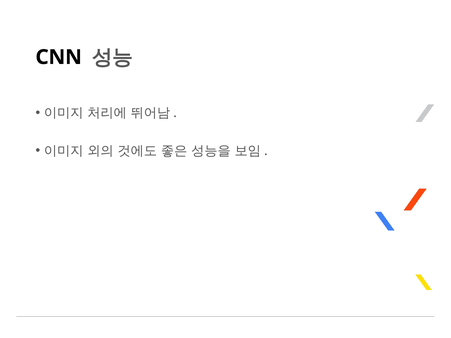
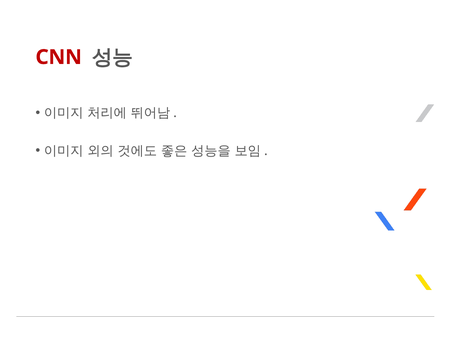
CNN colour: black -> red
